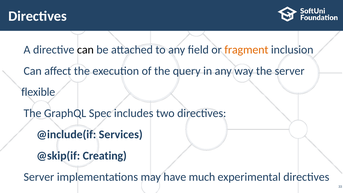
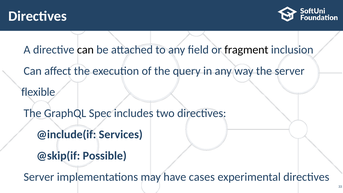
fragment colour: orange -> black
Creating: Creating -> Possible
much: much -> cases
